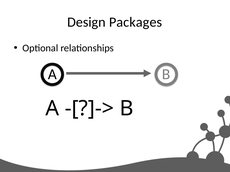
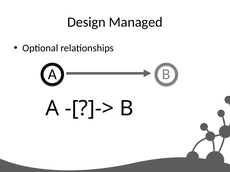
Packages: Packages -> Managed
